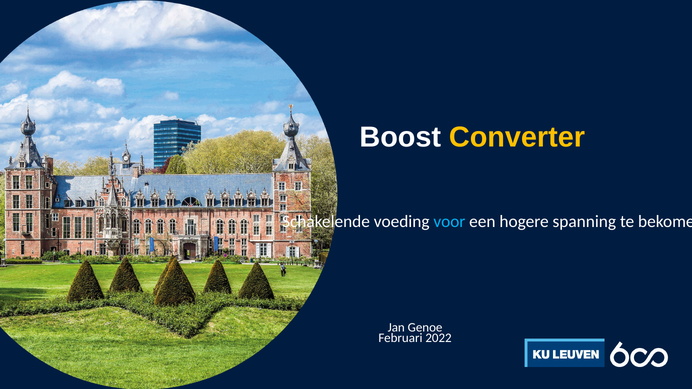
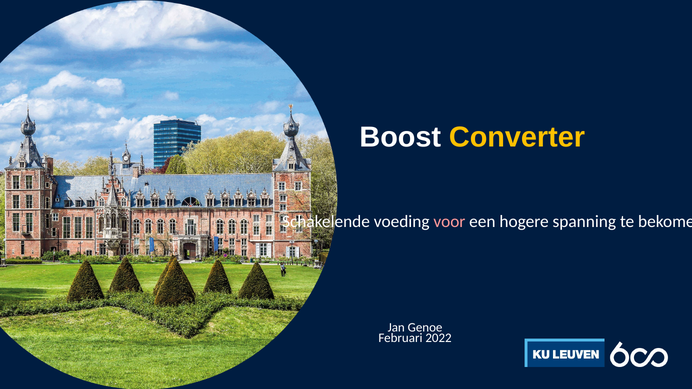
voor colour: light blue -> pink
